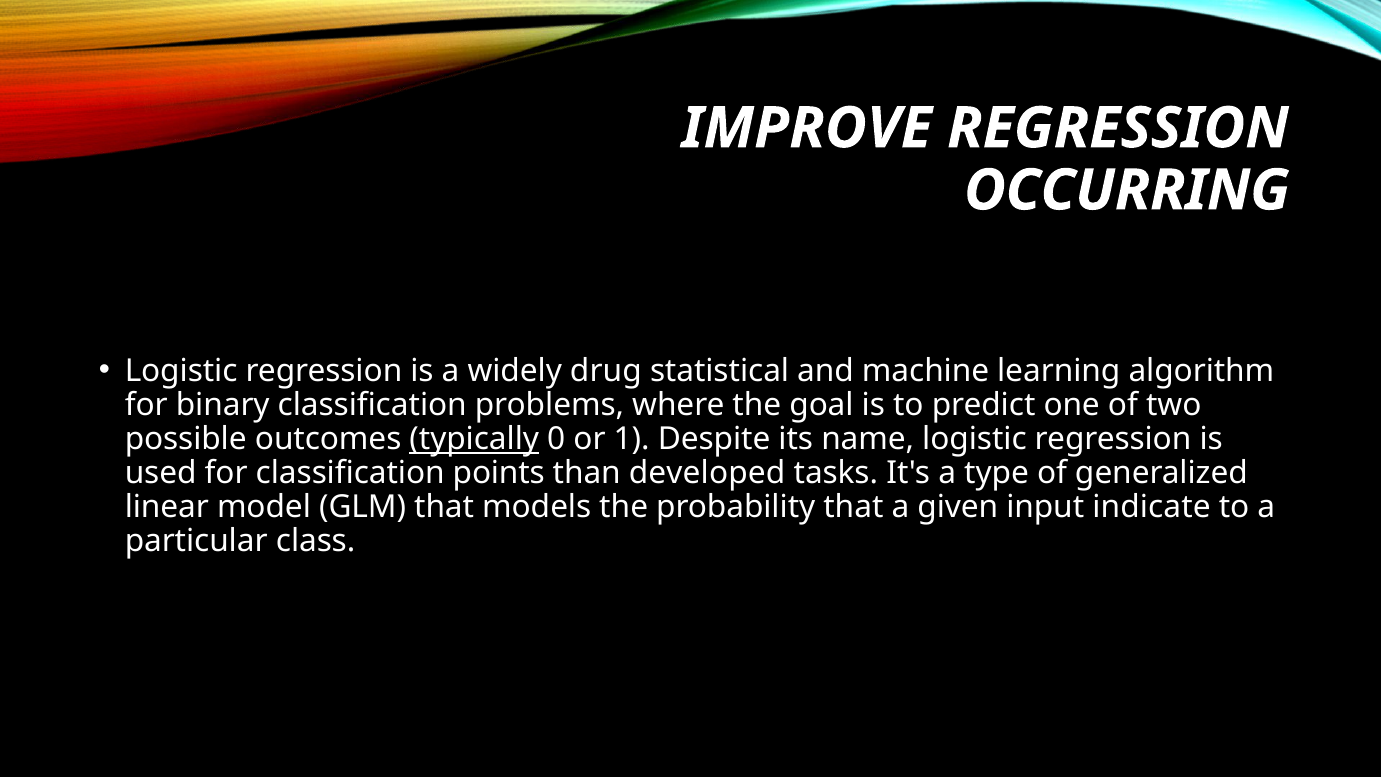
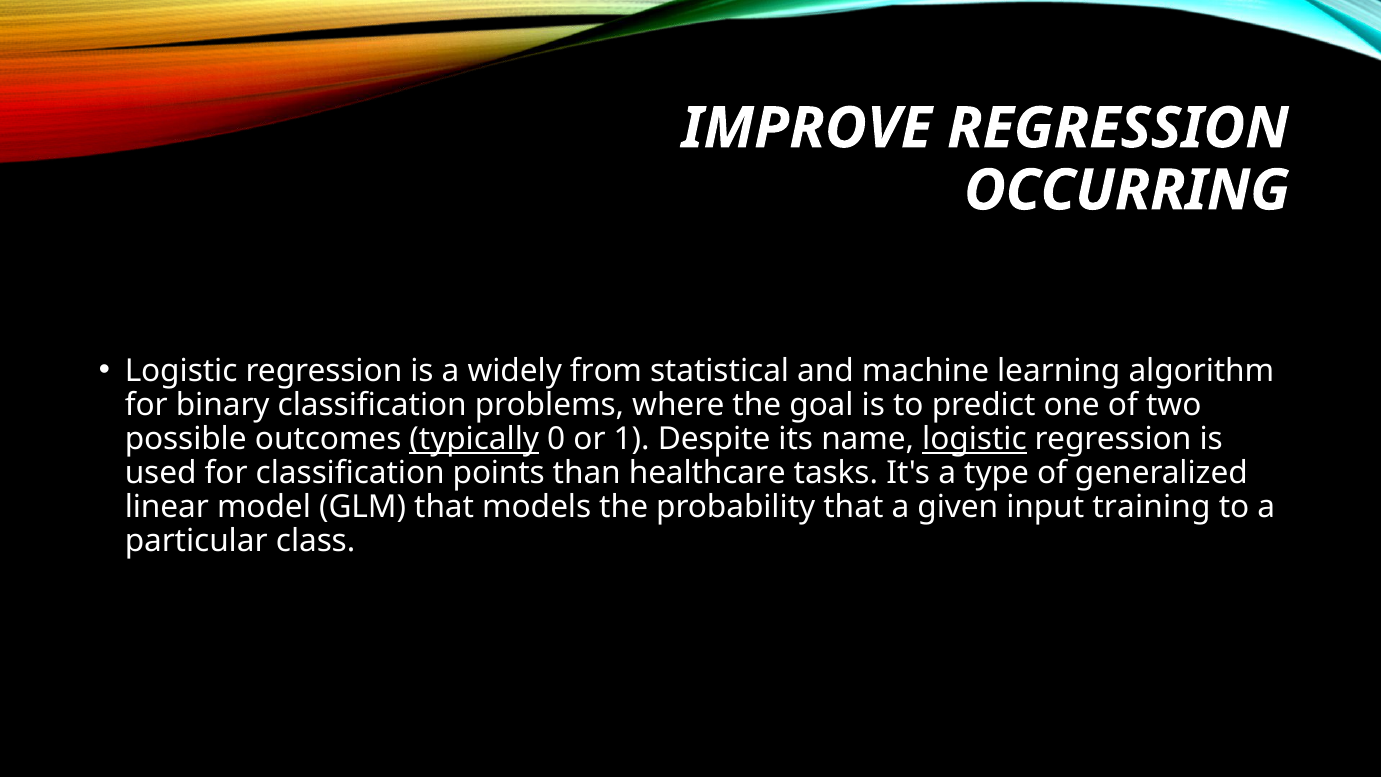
drug: drug -> from
logistic at (974, 439) underline: none -> present
developed: developed -> healthcare
indicate: indicate -> training
